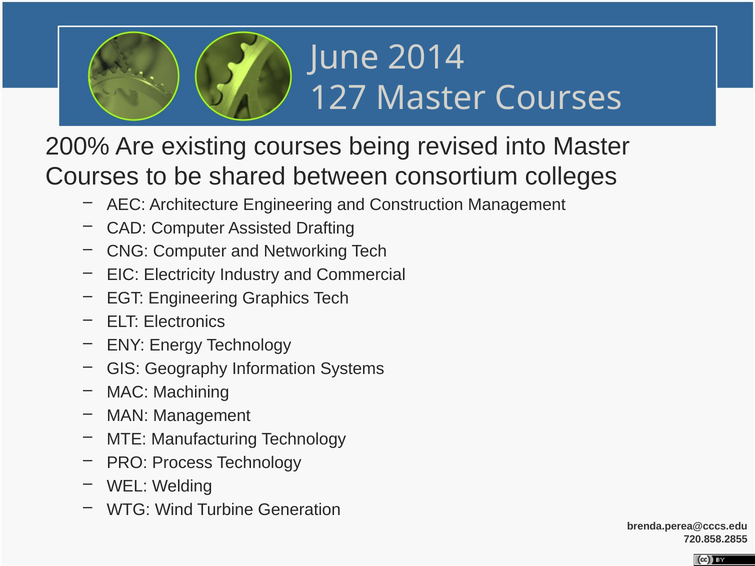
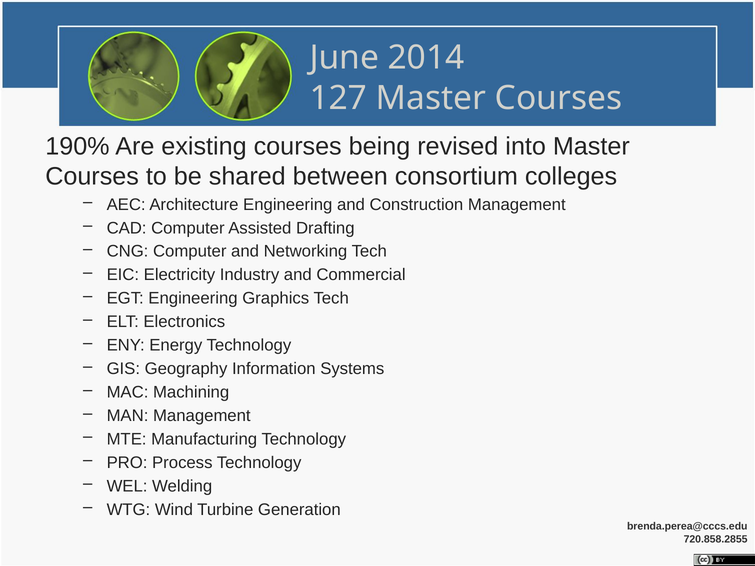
200%: 200% -> 190%
